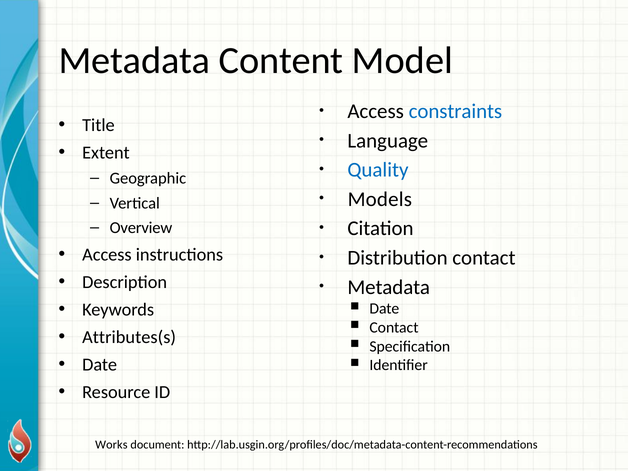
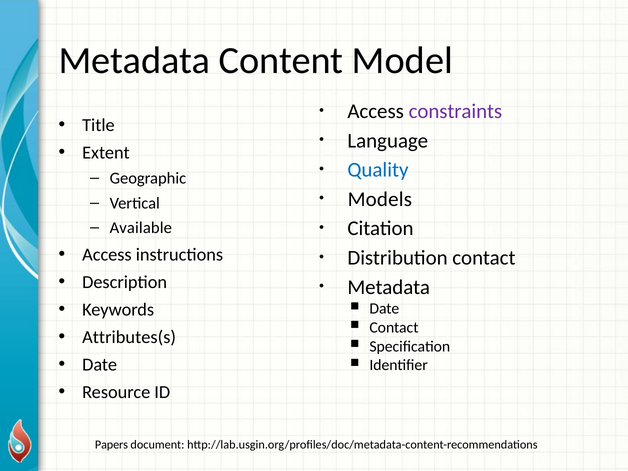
constraints colour: blue -> purple
Overview: Overview -> Available
Works: Works -> Papers
